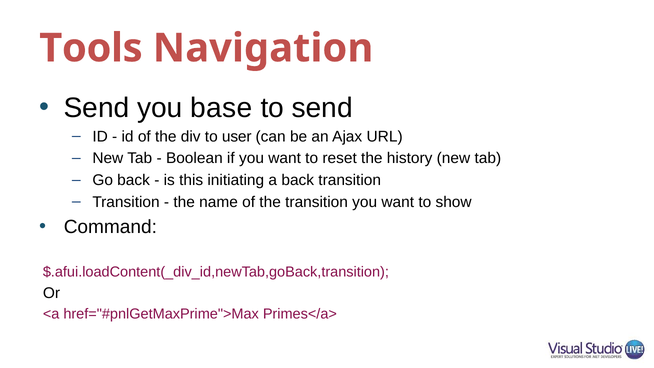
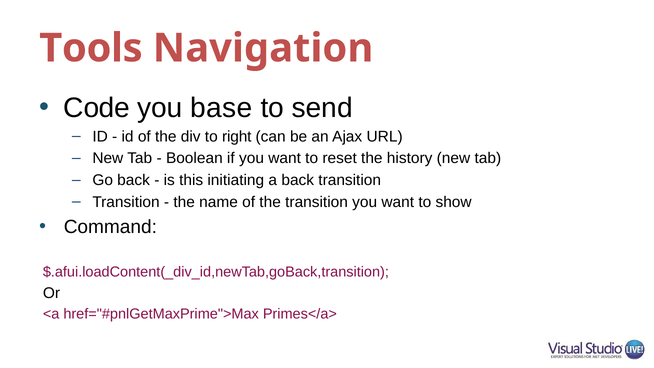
Send at (97, 108): Send -> Code
user: user -> right
